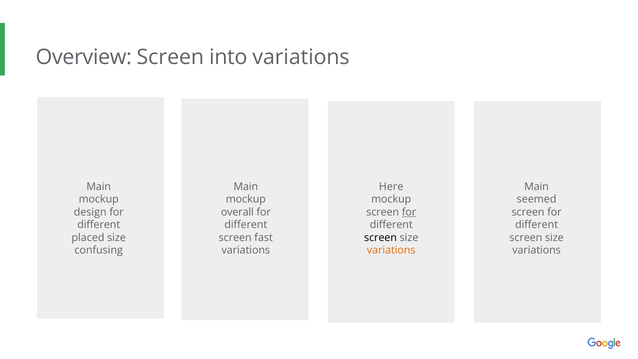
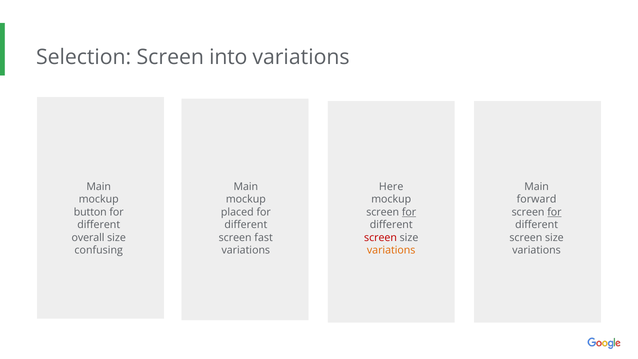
Overview: Overview -> Selection
seemed: seemed -> forward
design: design -> button
overall: overall -> placed
for at (554, 212) underline: none -> present
placed: placed -> overall
screen at (381, 238) colour: black -> red
